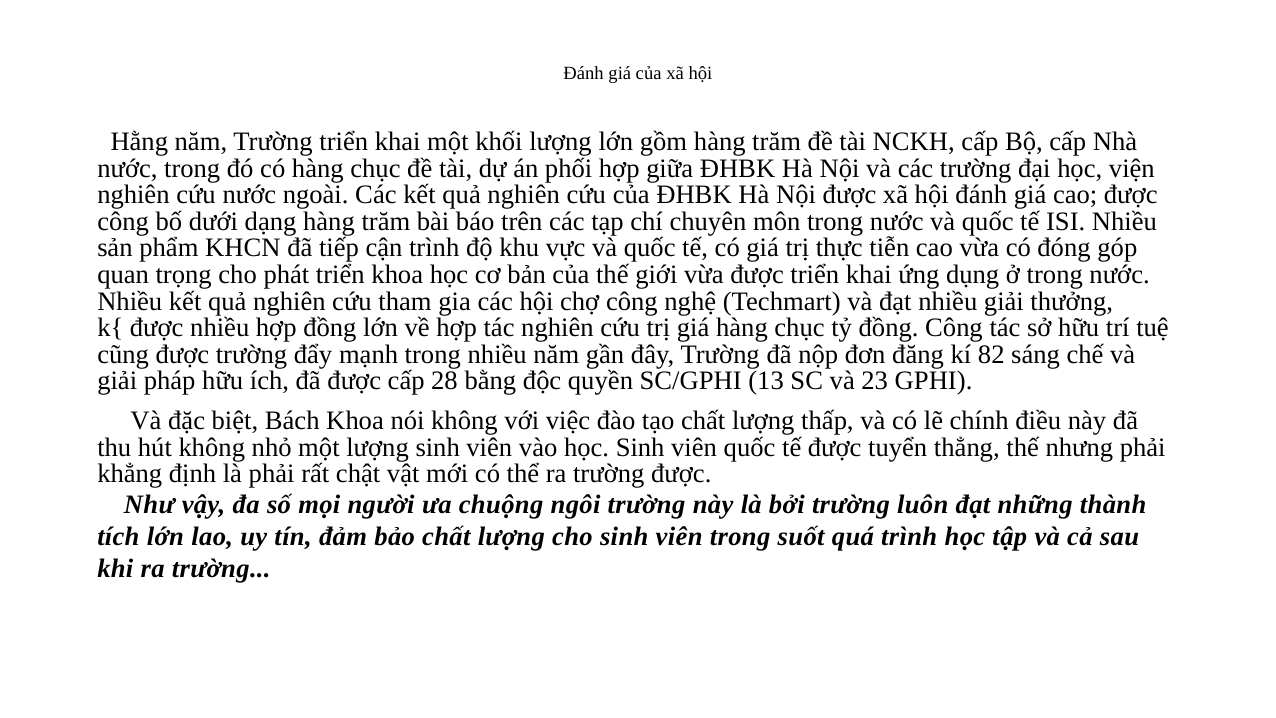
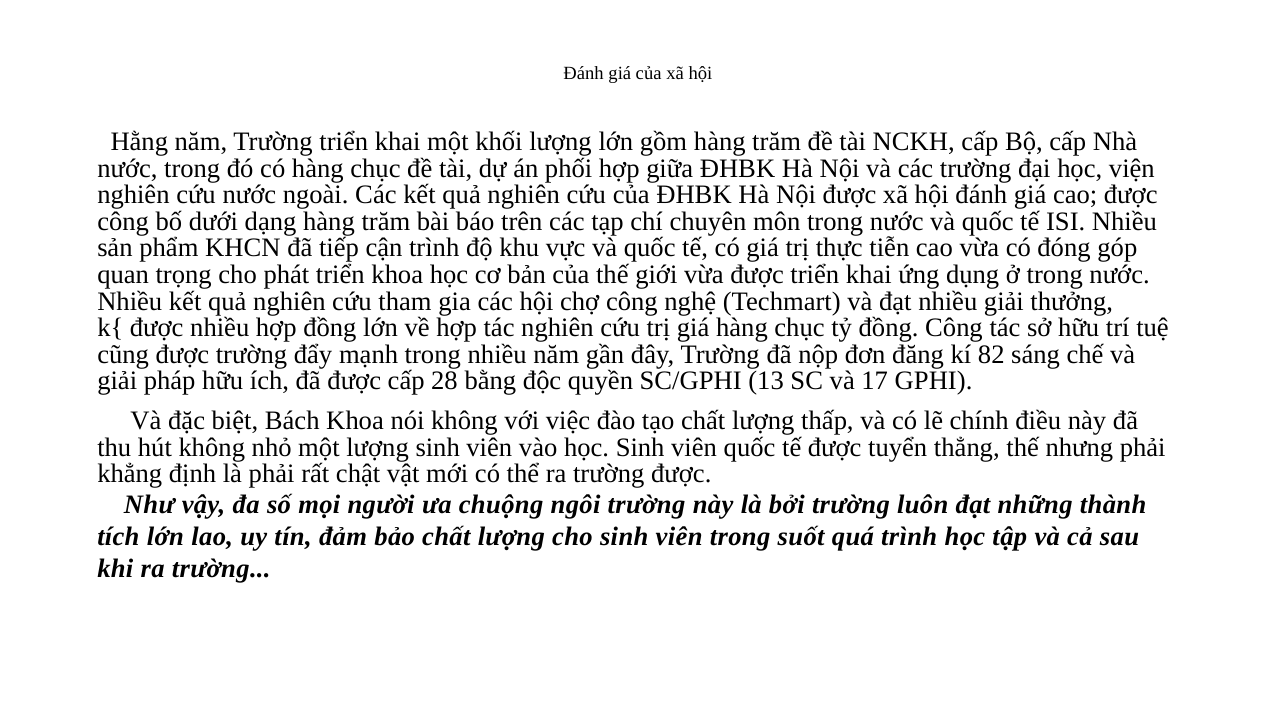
23: 23 -> 17
